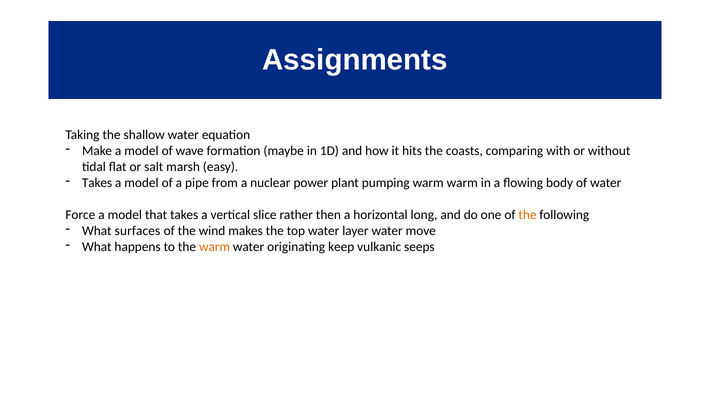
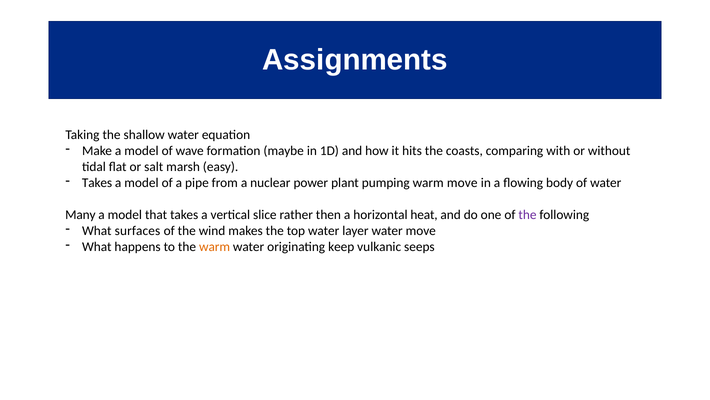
warm warm: warm -> move
Force: Force -> Many
long: long -> heat
the at (528, 215) colour: orange -> purple
